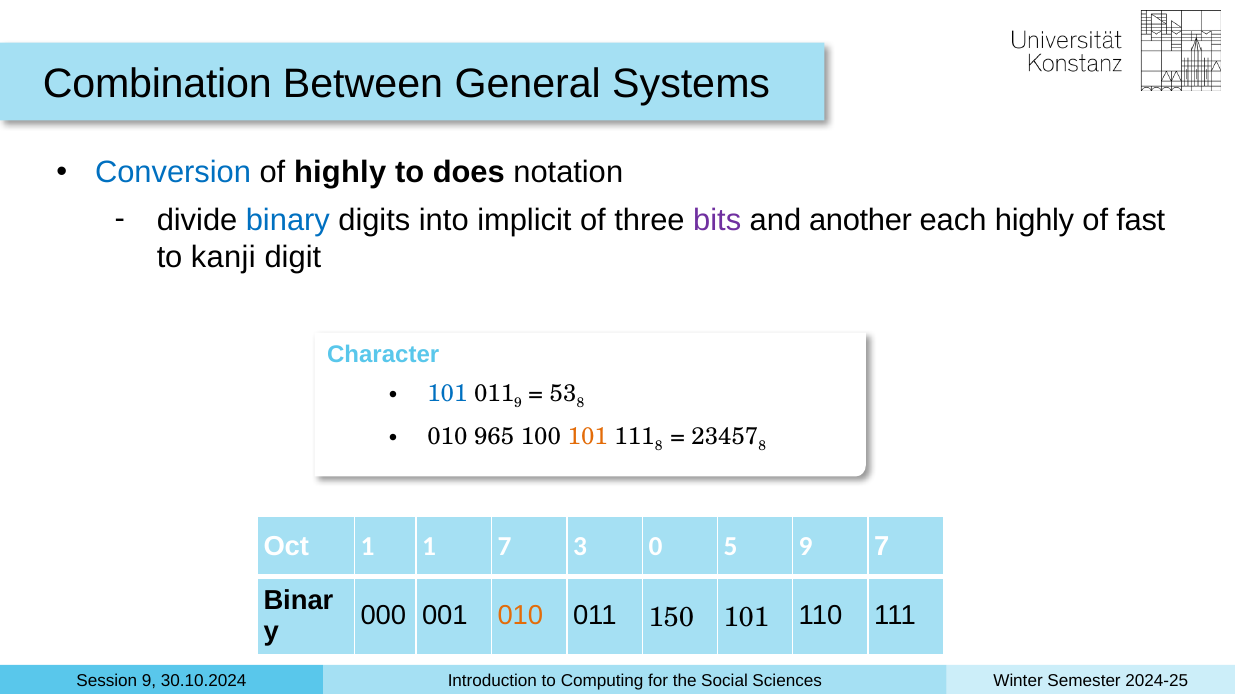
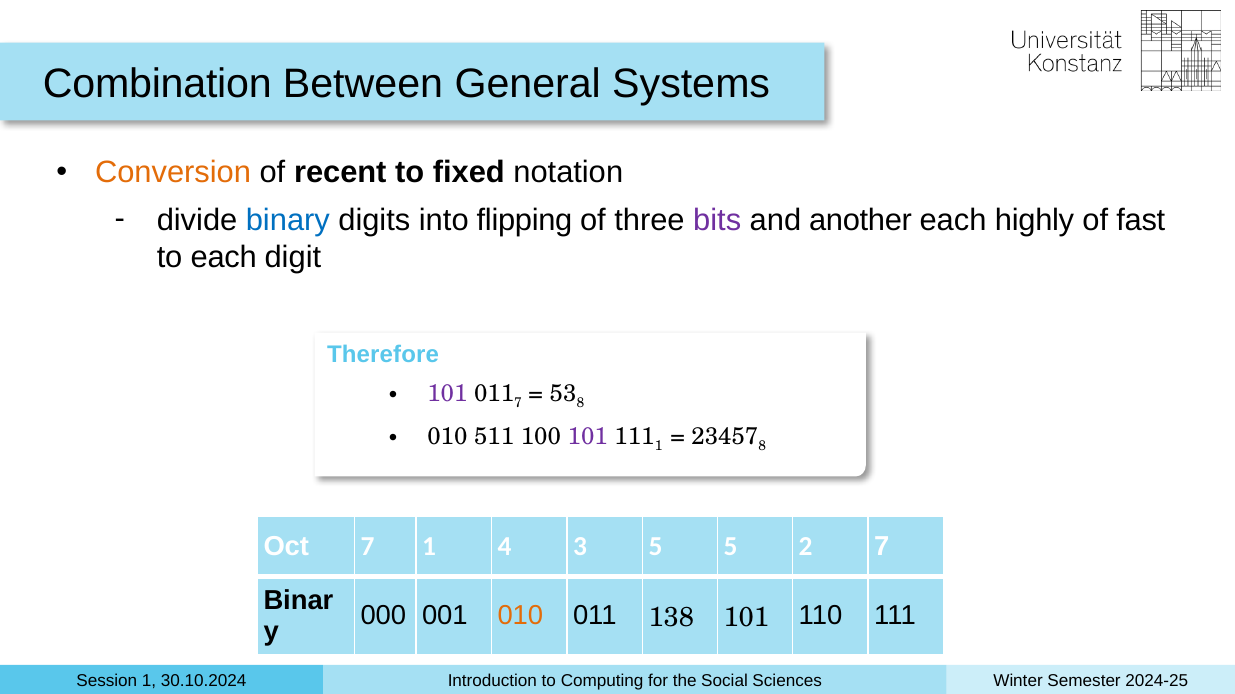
Conversion colour: blue -> orange
of highly: highly -> recent
does: does -> fixed
implicit: implicit -> flipping
to kanji: kanji -> each
Character: Character -> Therefore
101 at (447, 394) colour: blue -> purple
011 9: 9 -> 7
965: 965 -> 511
101 at (588, 437) colour: orange -> purple
111 8: 8 -> 1
Oct 1: 1 -> 7
1 7: 7 -> 4
3 0: 0 -> 5
5 9: 9 -> 2
150: 150 -> 138
9 at (149, 681): 9 -> 1
